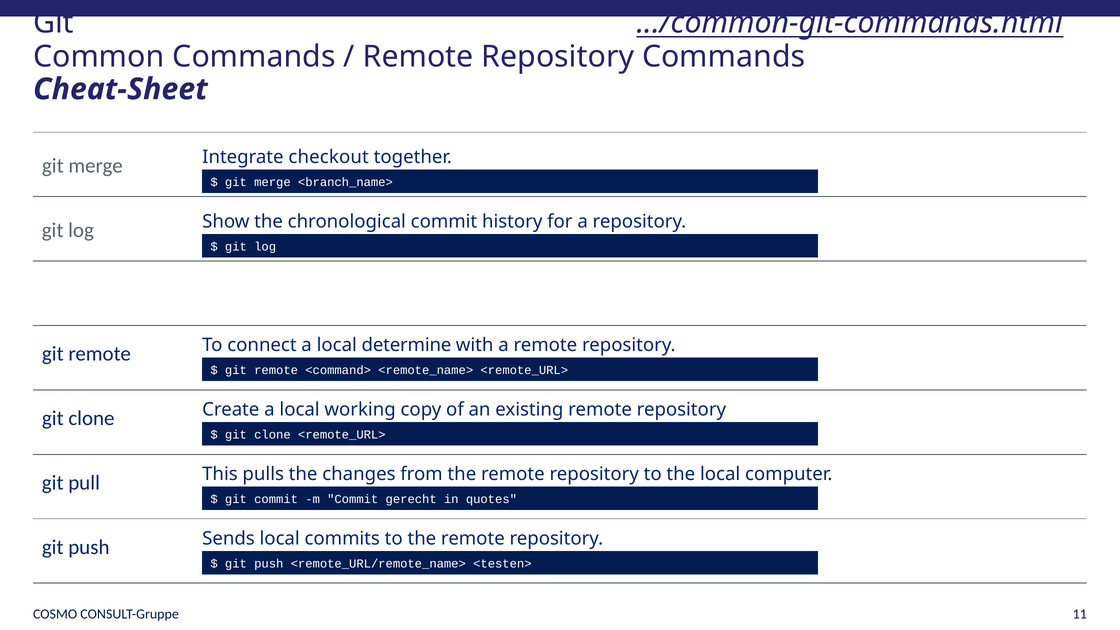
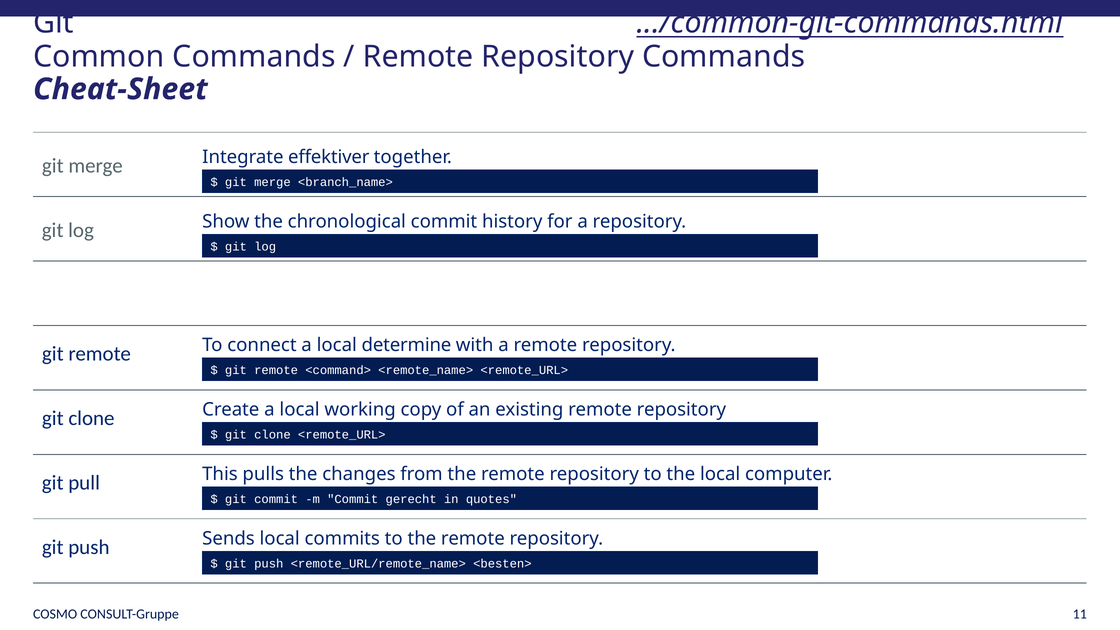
checkout: checkout -> effektiver
<testen>: <testen> -> <besten>
